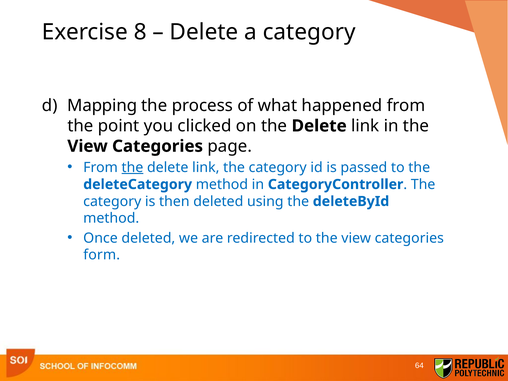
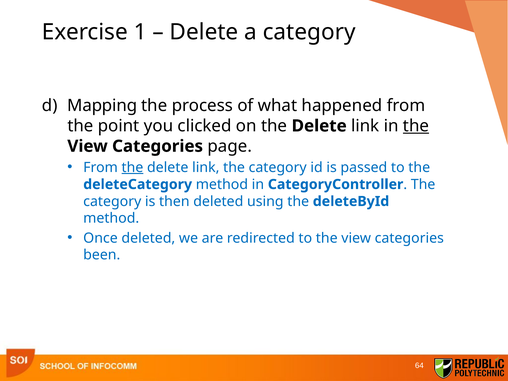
8: 8 -> 1
the at (416, 126) underline: none -> present
form: form -> been
